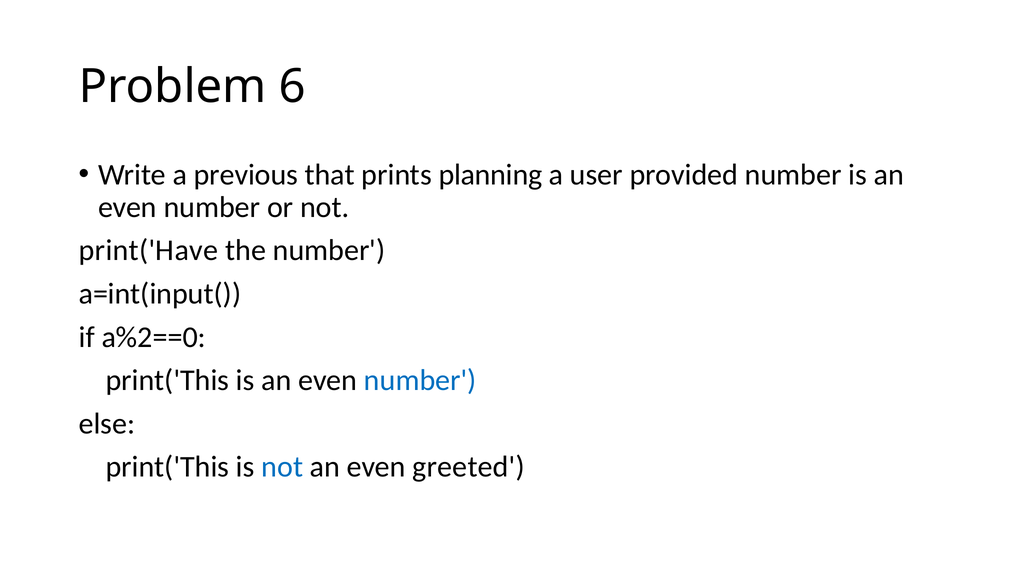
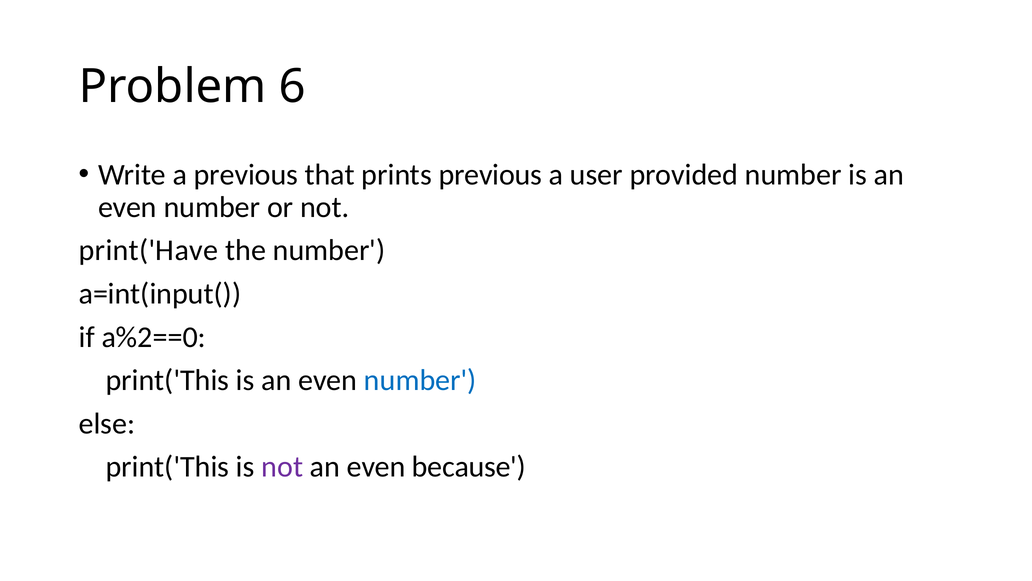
prints planning: planning -> previous
not at (282, 467) colour: blue -> purple
greeted: greeted -> because
